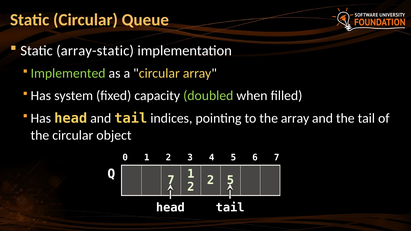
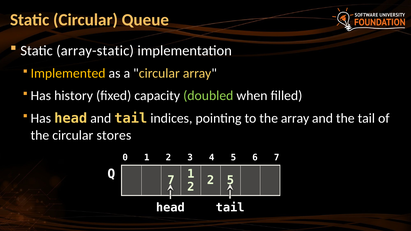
Implemented colour: light green -> yellow
system: system -> history
object: object -> stores
